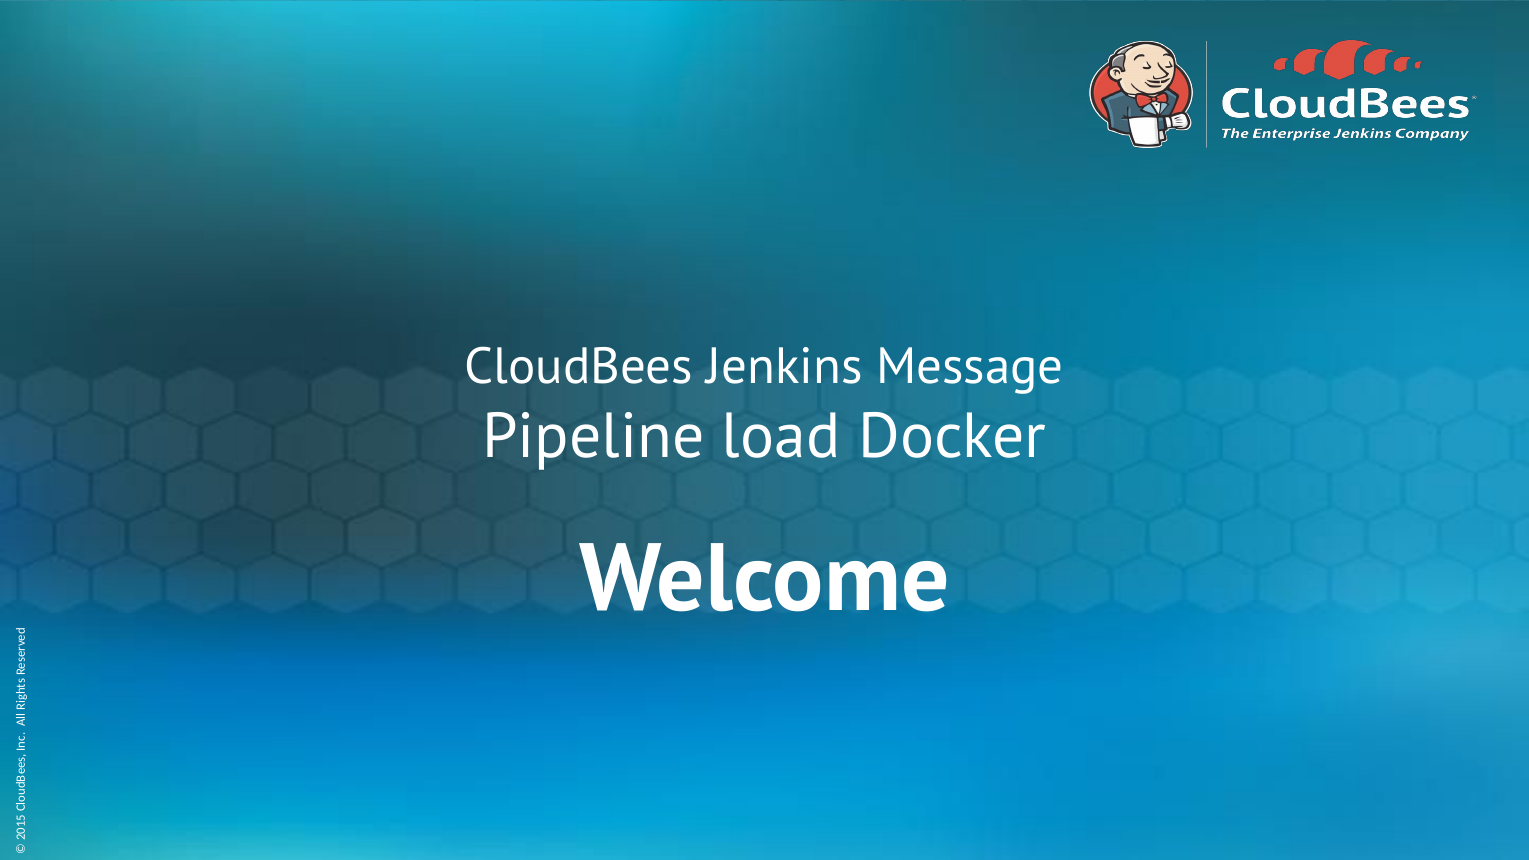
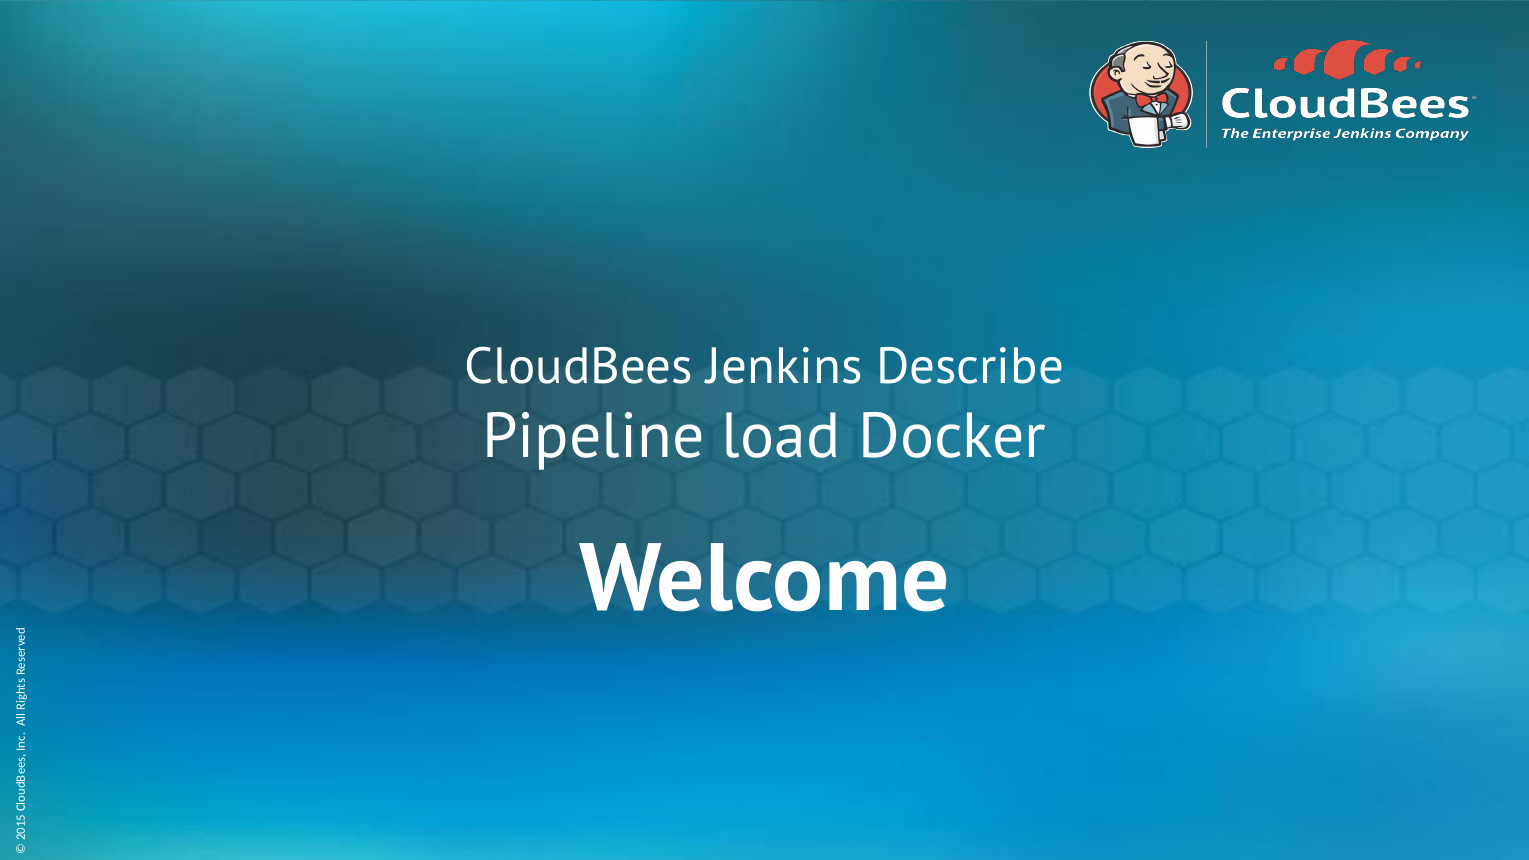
Message: Message -> Describe
